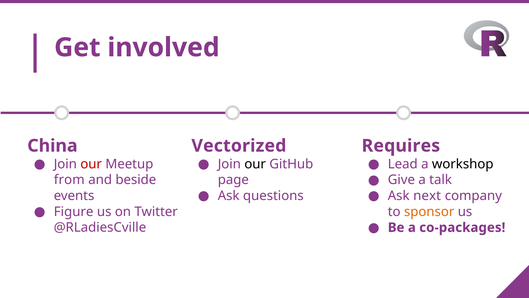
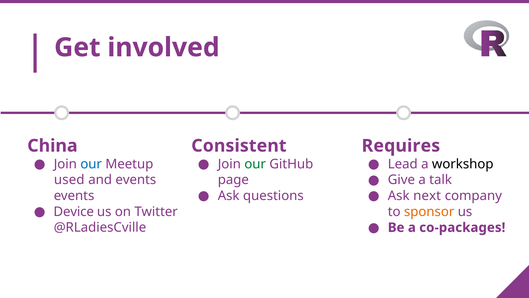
Vectorized: Vectorized -> Consistent
our at (91, 164) colour: red -> blue
our at (255, 164) colour: black -> green
from: from -> used
and beside: beside -> events
Figure: Figure -> Device
